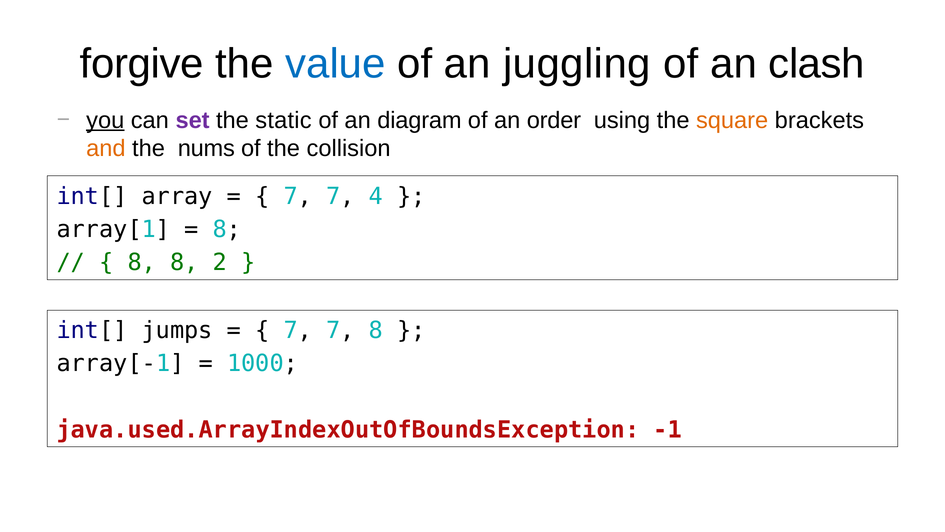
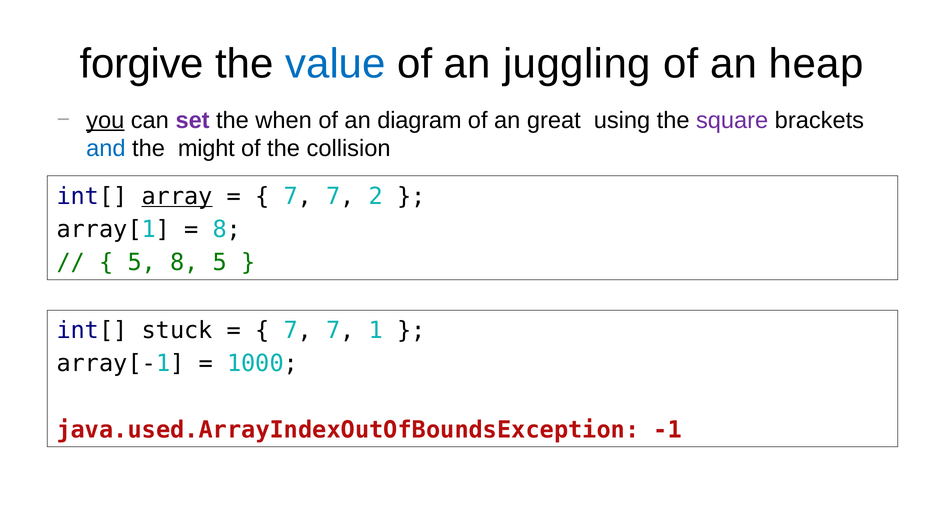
clash: clash -> heap
static: static -> when
order: order -> great
square colour: orange -> purple
and colour: orange -> blue
nums: nums -> might
array underline: none -> present
4: 4 -> 2
8 at (142, 262): 8 -> 5
8 2: 2 -> 5
jumps: jumps -> stuck
7 8: 8 -> 1
